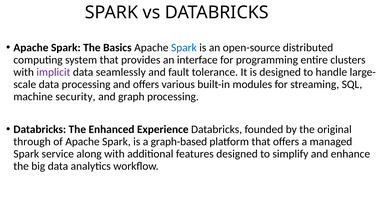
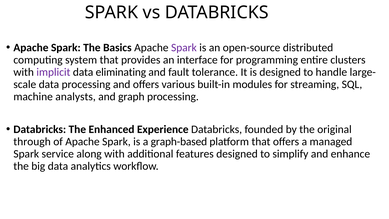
Spark at (184, 48) colour: blue -> purple
seamlessly: seamlessly -> eliminating
security: security -> analysts
